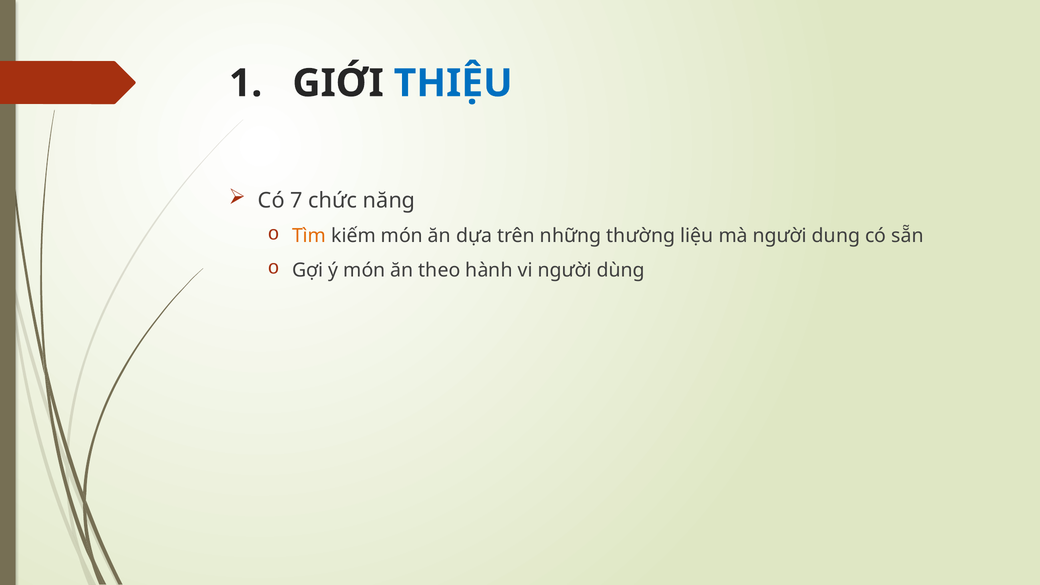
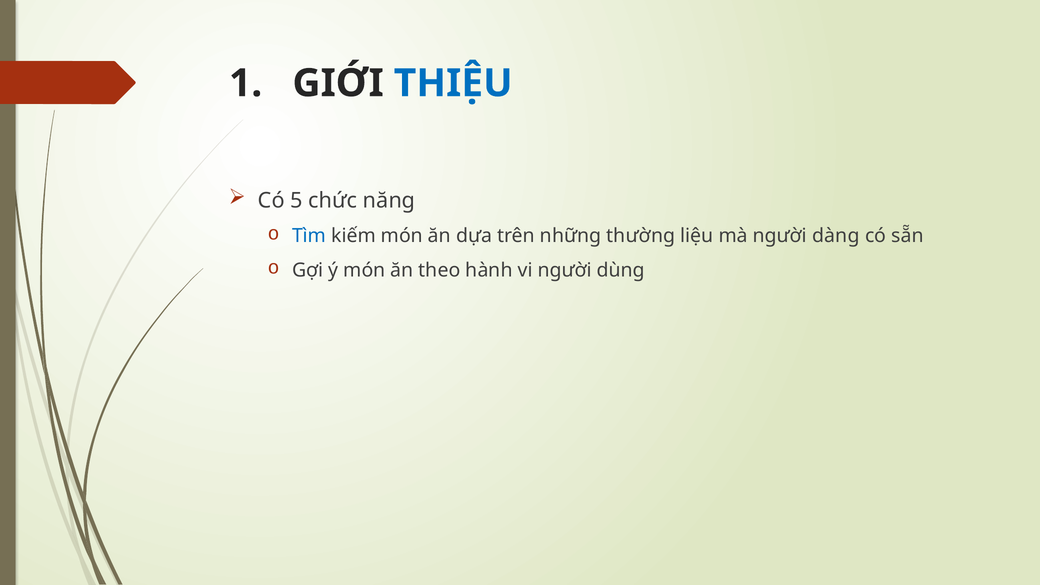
7: 7 -> 5
Tìm colour: orange -> blue
dung: dung -> dàng
